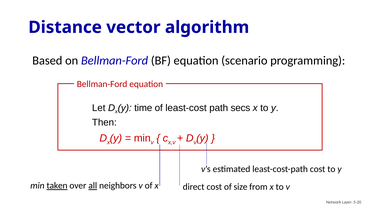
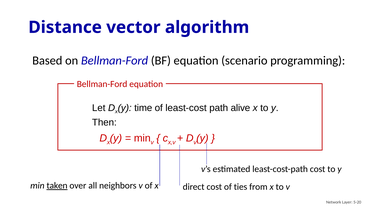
secs: secs -> alive
all underline: present -> none
size: size -> ties
